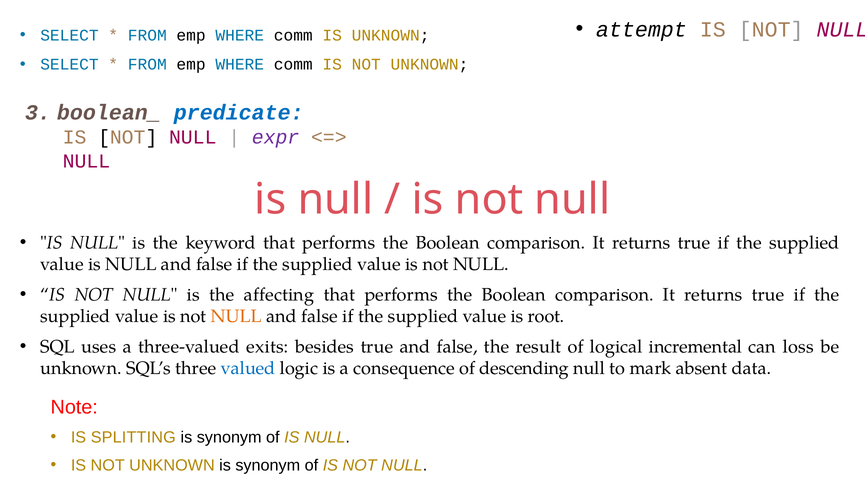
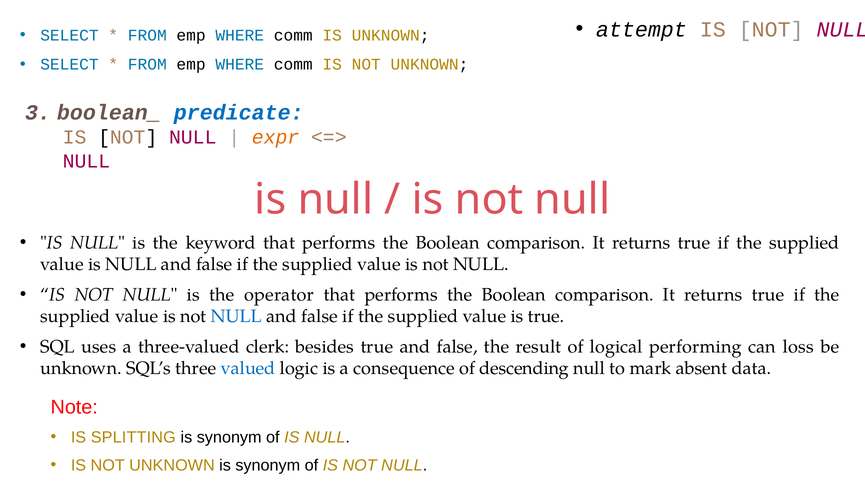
expr colour: purple -> orange
affecting: affecting -> operator
NULL at (236, 317) colour: orange -> blue
is root: root -> true
exits: exits -> clerk
incremental: incremental -> performing
